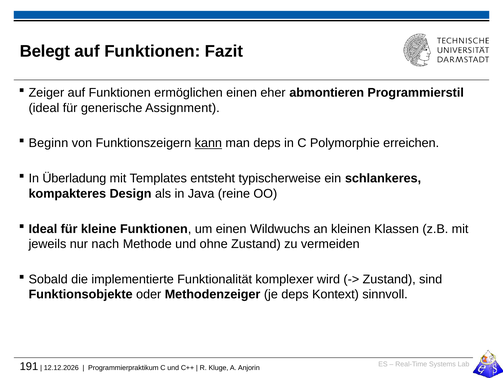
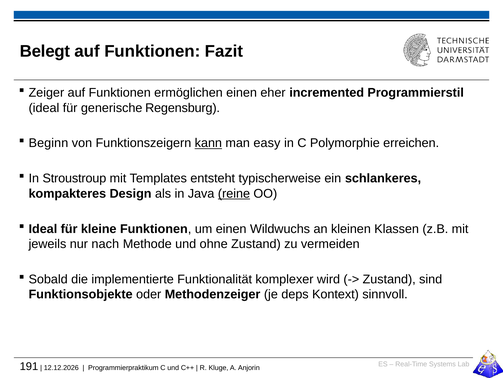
abmontieren: abmontieren -> incremented
Assignment: Assignment -> Regensburg
man deps: deps -> easy
Überladung: Überladung -> Stroustroup
reine underline: none -> present
